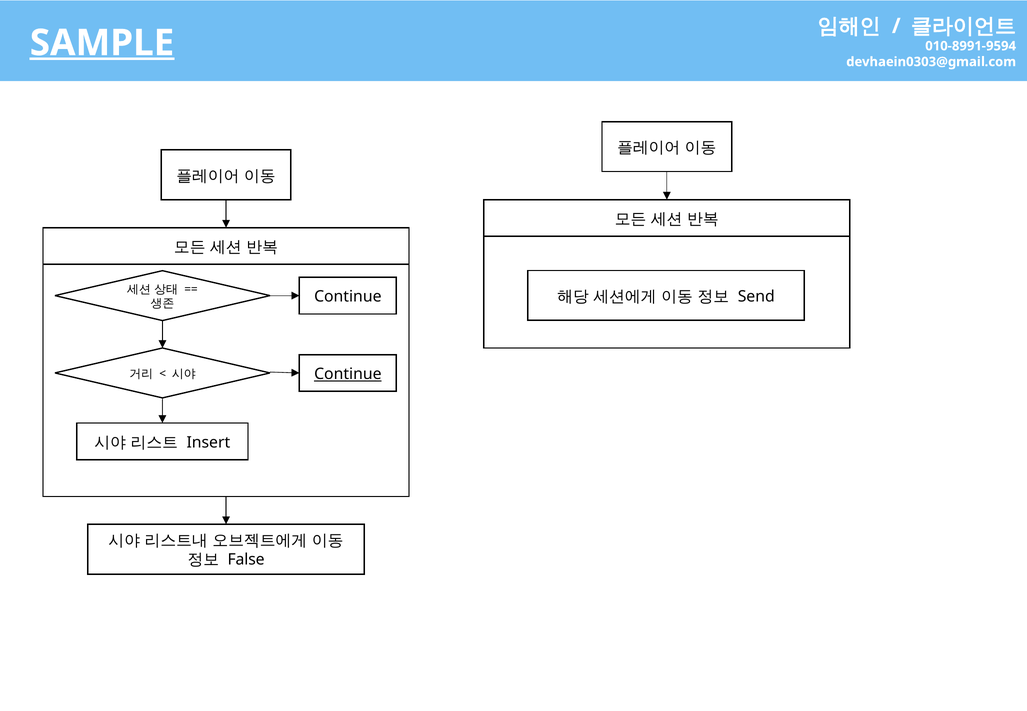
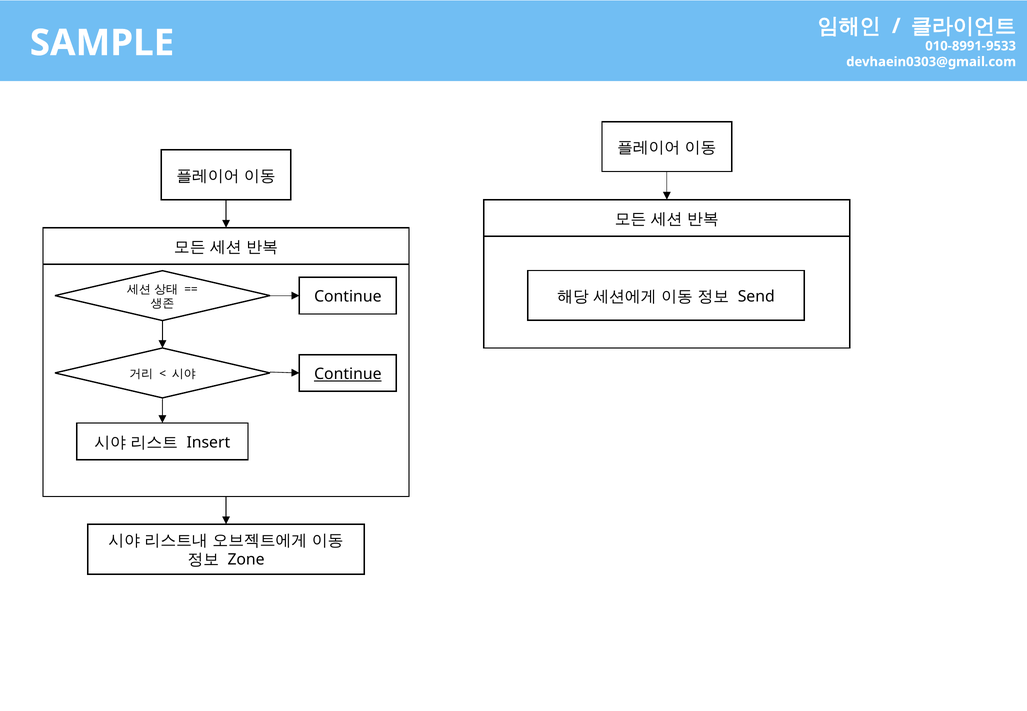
SAMPLE underline: present -> none
010-8991-9594: 010-8991-9594 -> 010-8991-9533
False: False -> Zone
